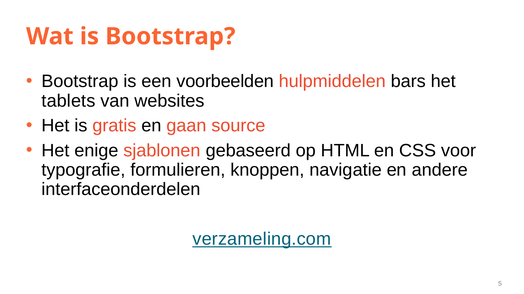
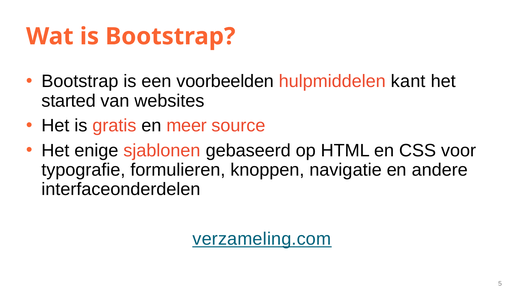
bars: bars -> kant
tablets: tablets -> started
gaan: gaan -> meer
